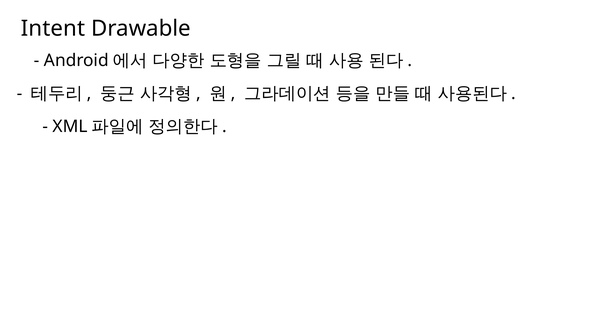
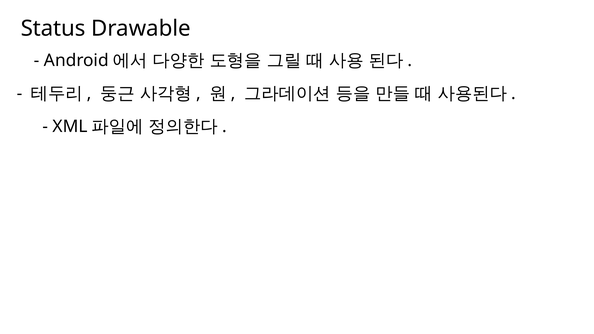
Intent: Intent -> Status
